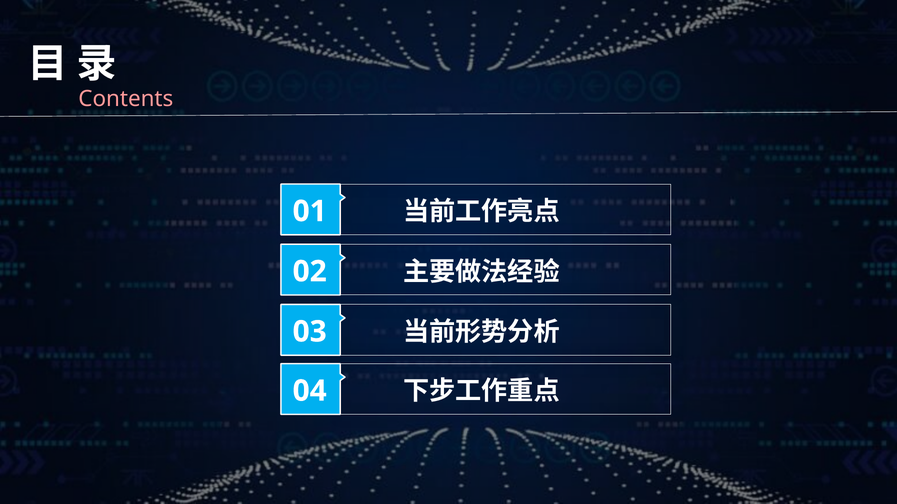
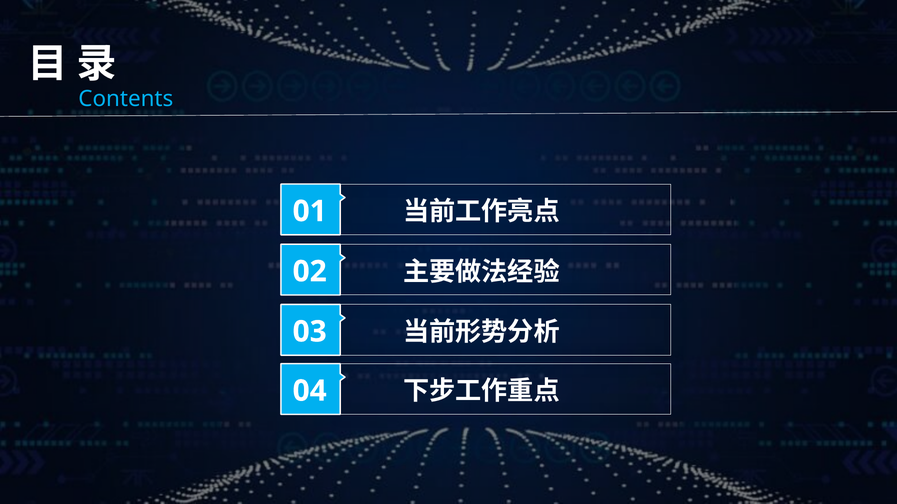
Contents colour: pink -> light blue
